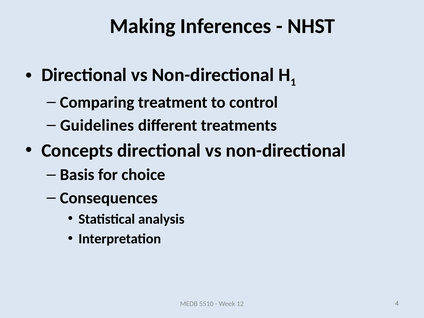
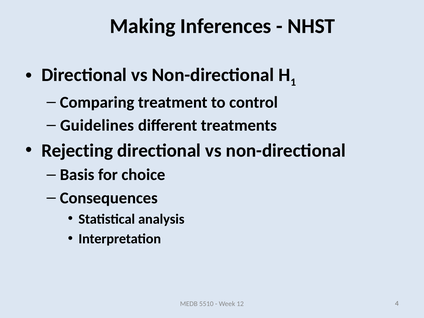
Concepts: Concepts -> Rejecting
